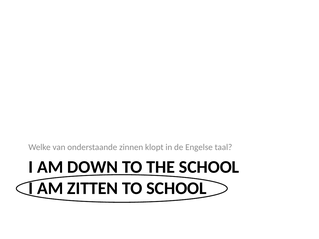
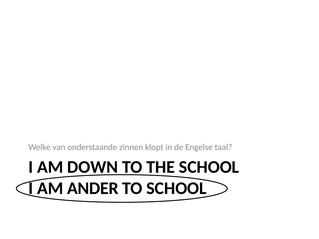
ZITTEN: ZITTEN -> ANDER
